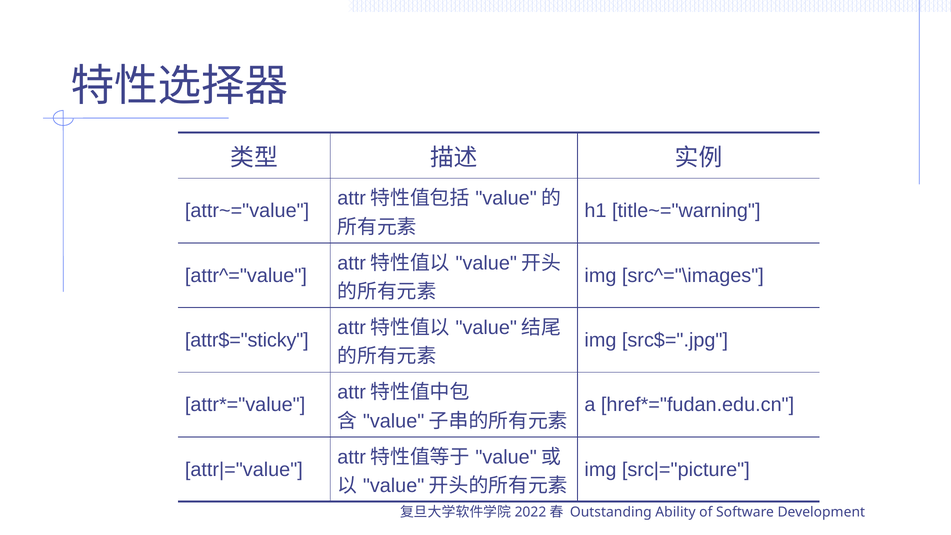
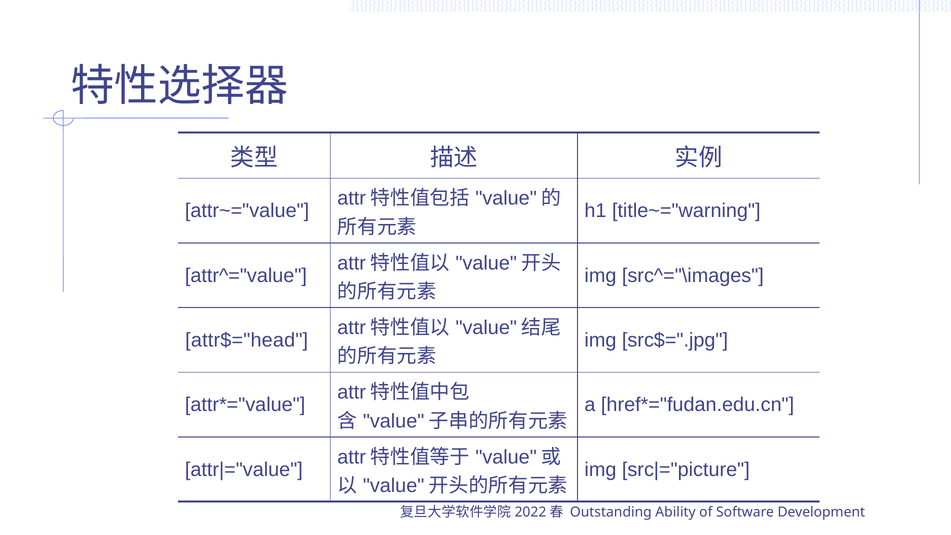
attr$="sticky: attr$="sticky -> attr$="head
